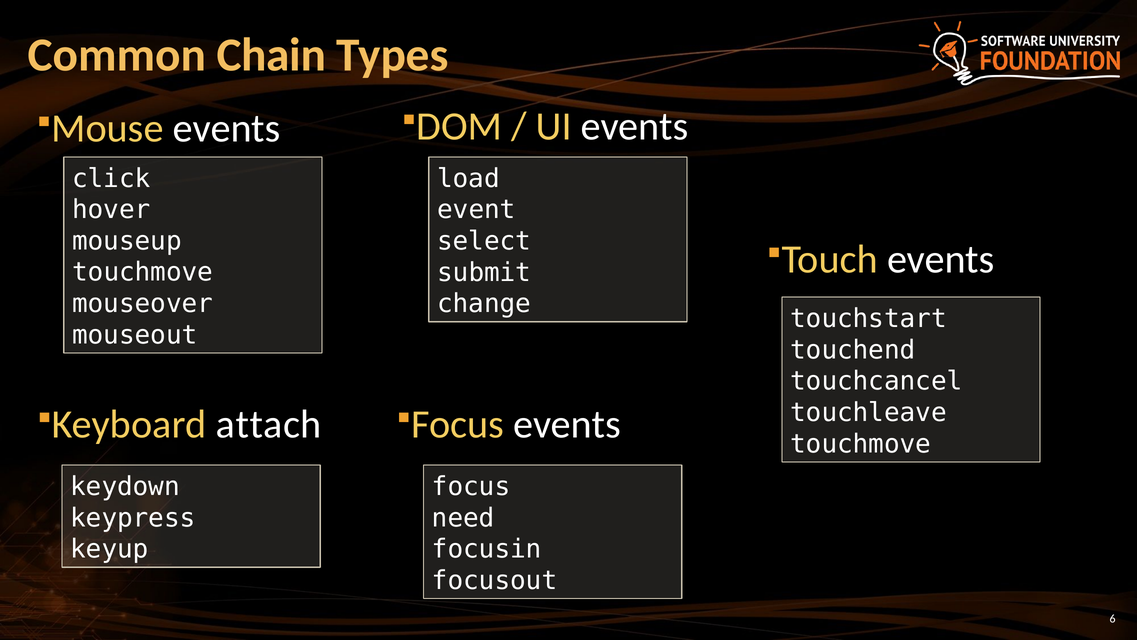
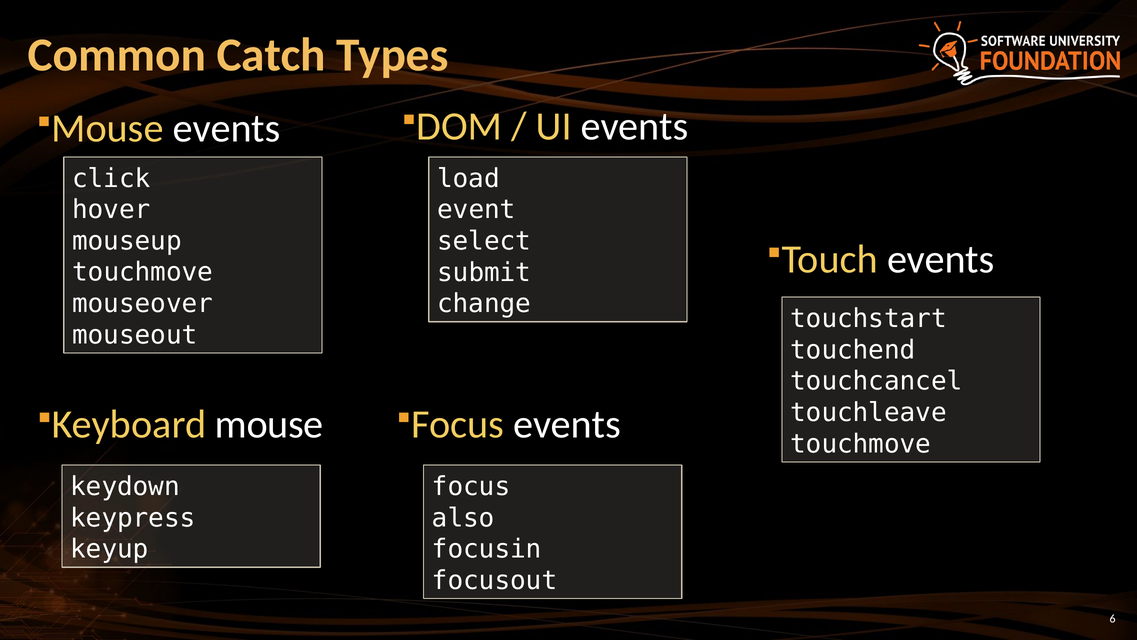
Chain: Chain -> Catch
attach: attach -> mouse
need: need -> also
